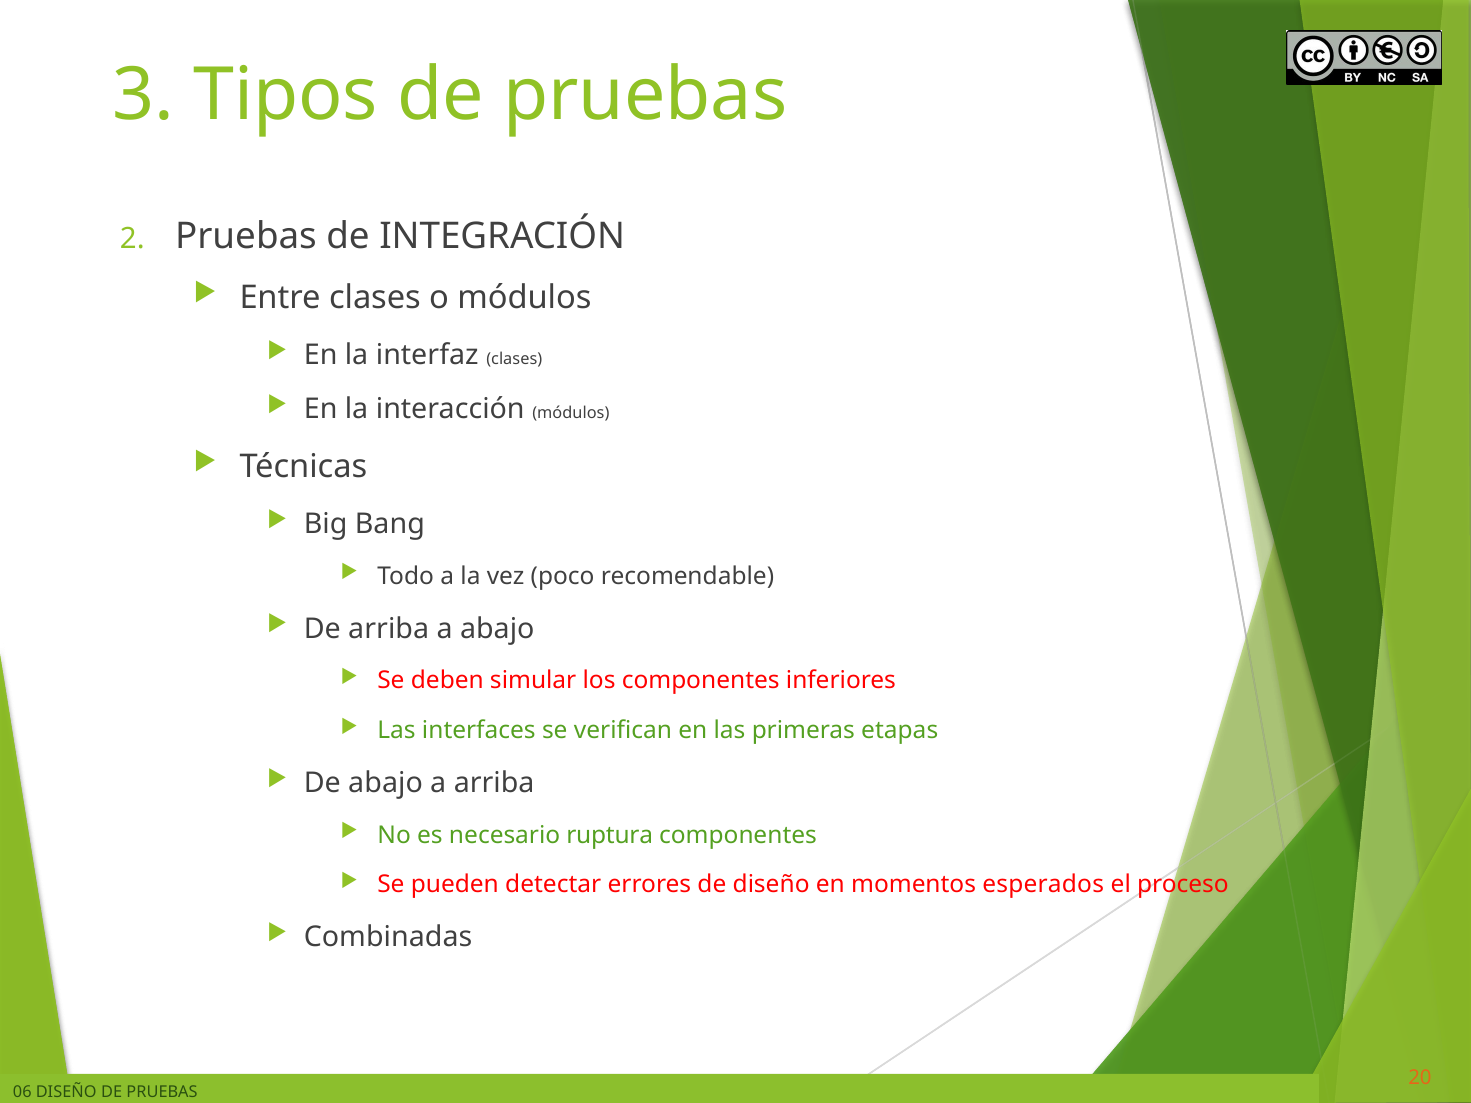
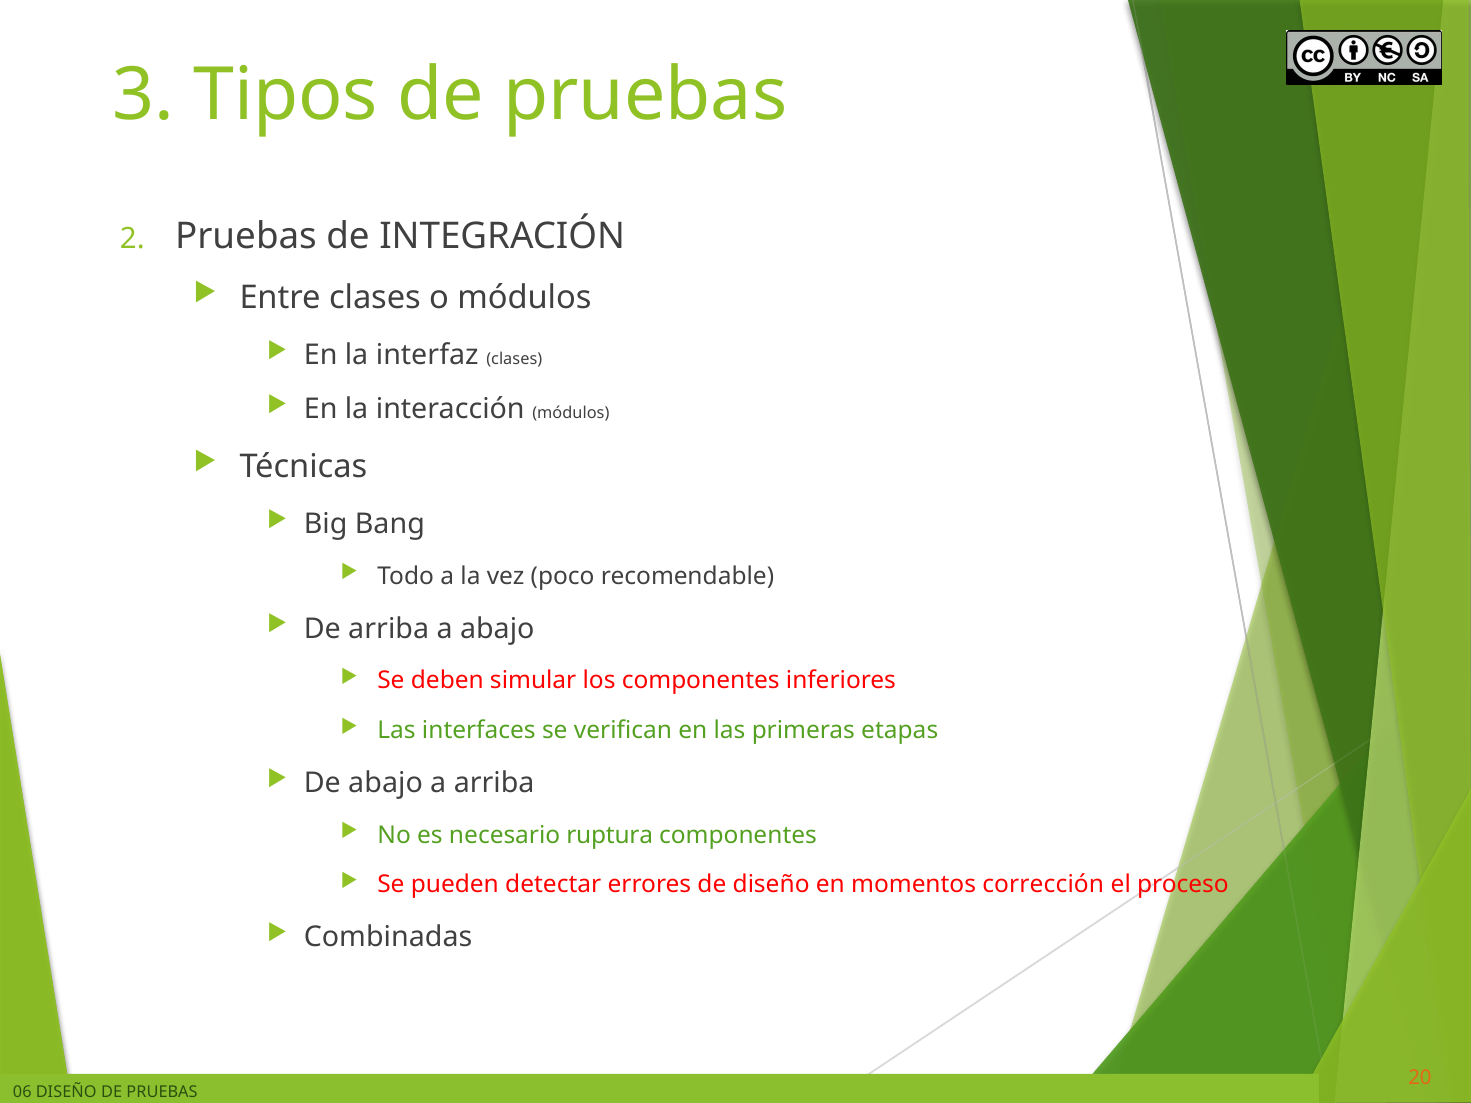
esperados: esperados -> corrección
